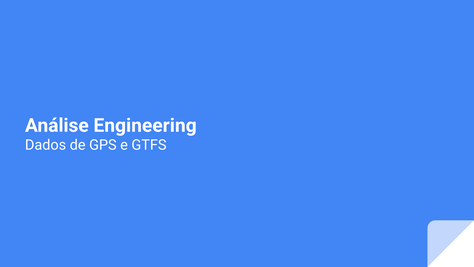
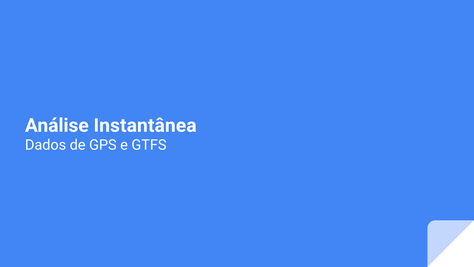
Engineering: Engineering -> Instantânea
